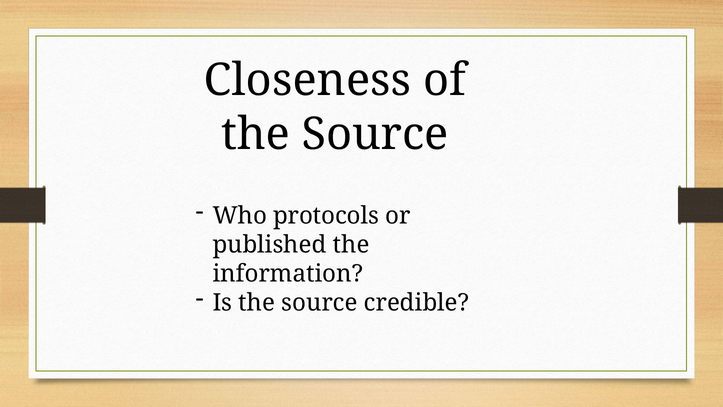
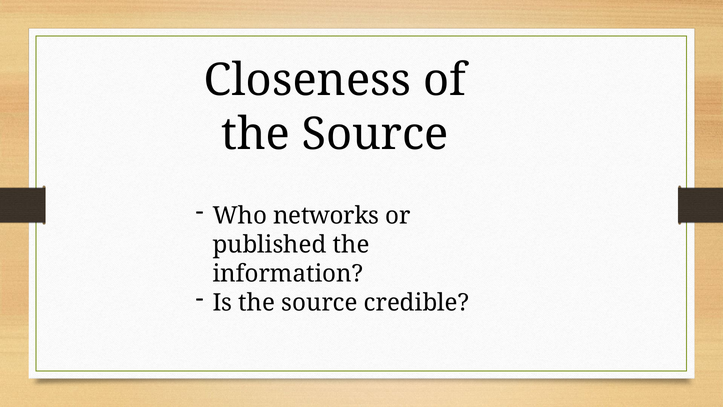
protocols: protocols -> networks
